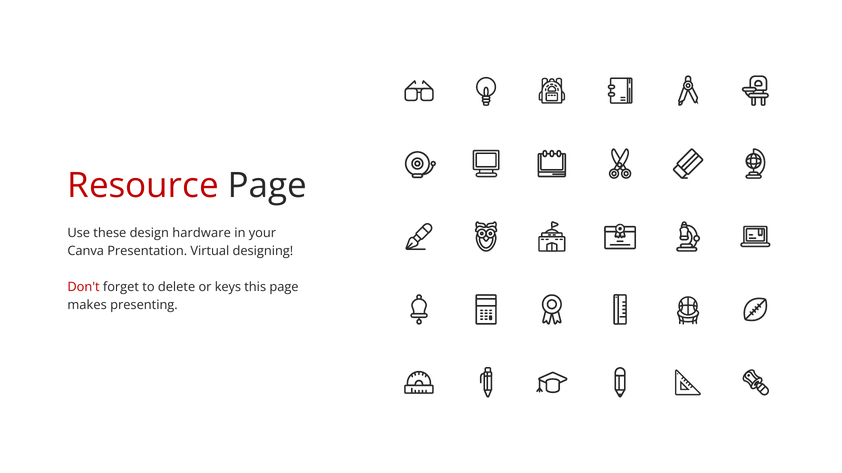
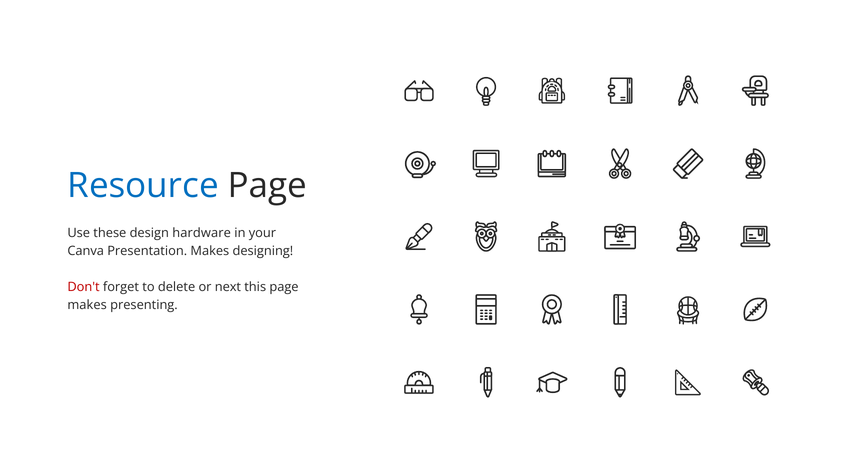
Resource colour: red -> blue
Presentation Virtual: Virtual -> Makes
keys: keys -> next
